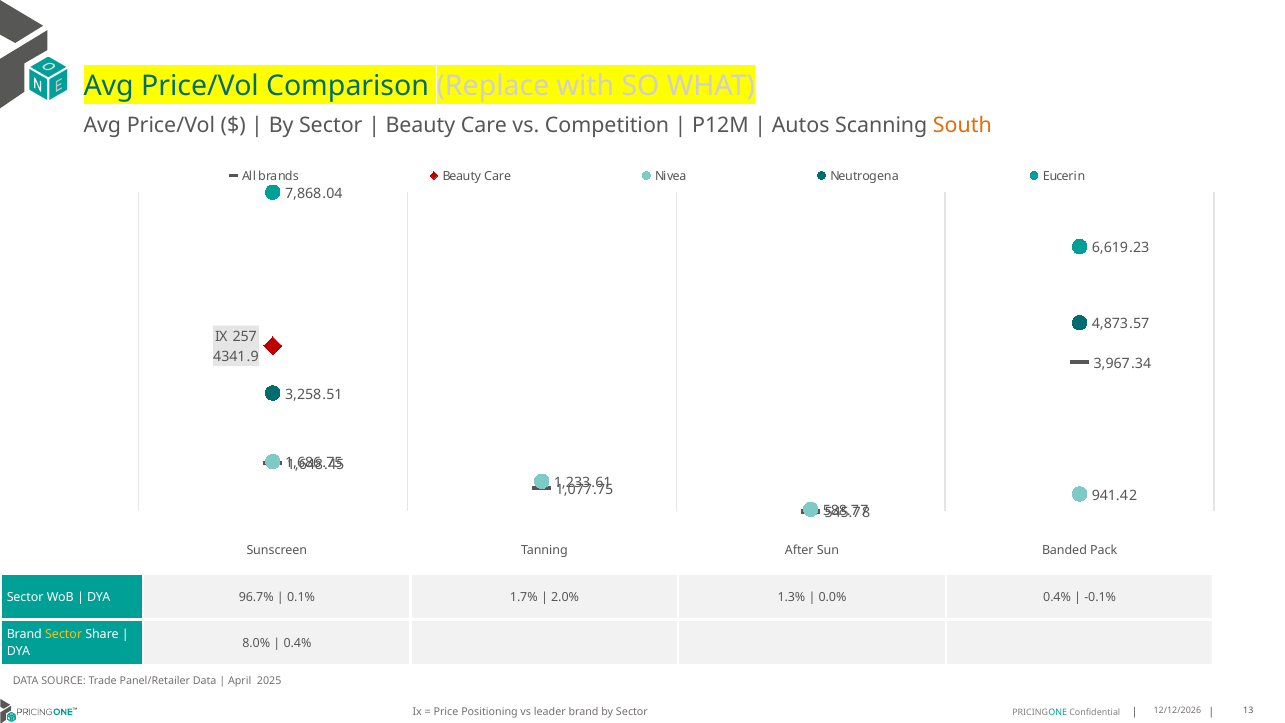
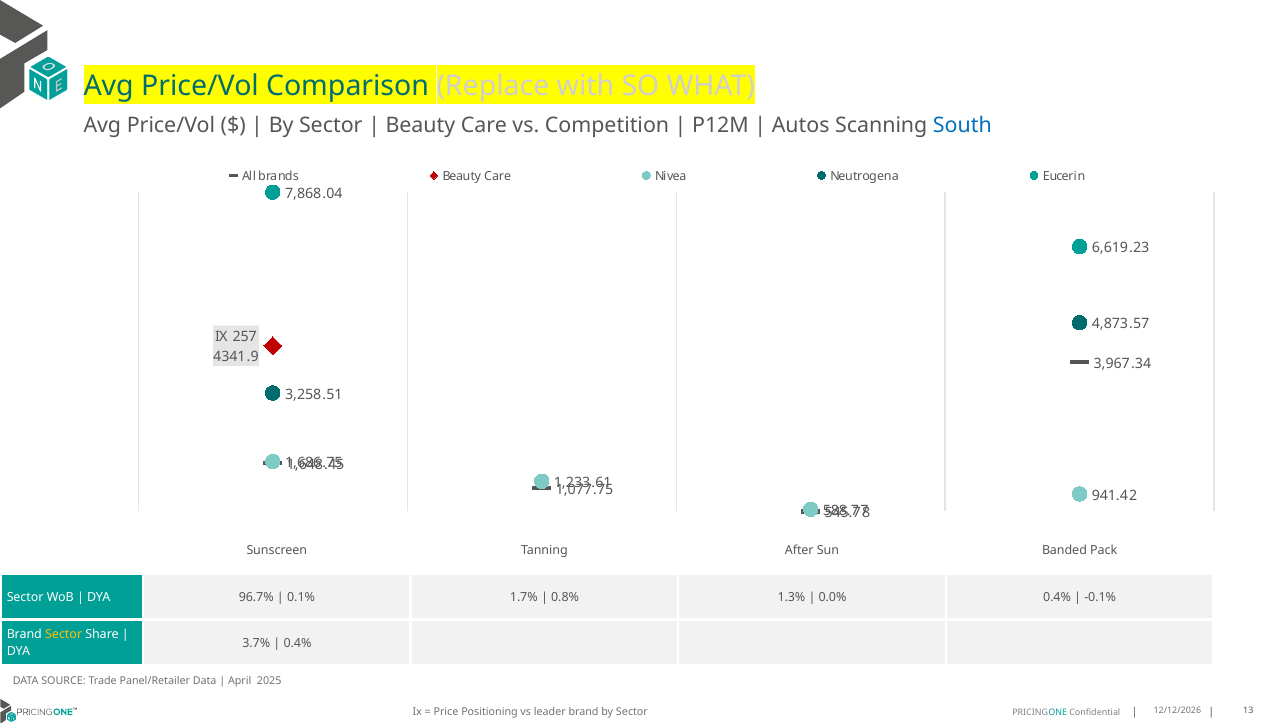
South colour: orange -> blue
2.0%: 2.0% -> 0.8%
8.0%: 8.0% -> 3.7%
